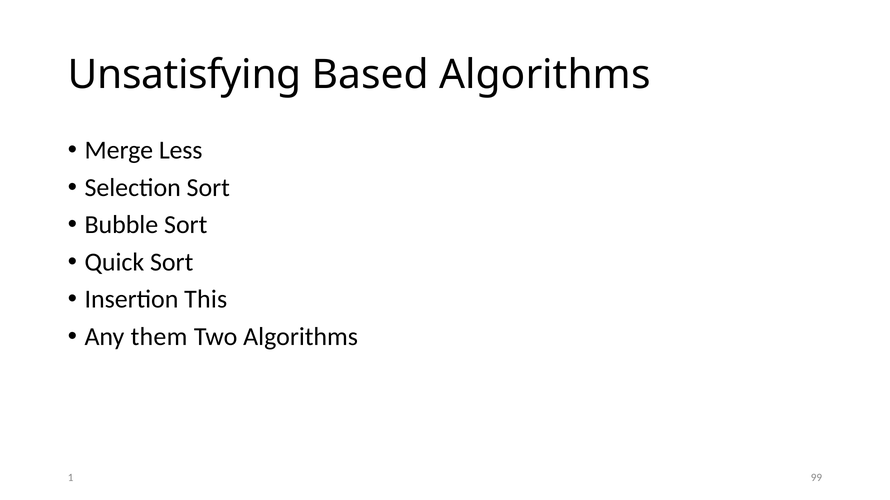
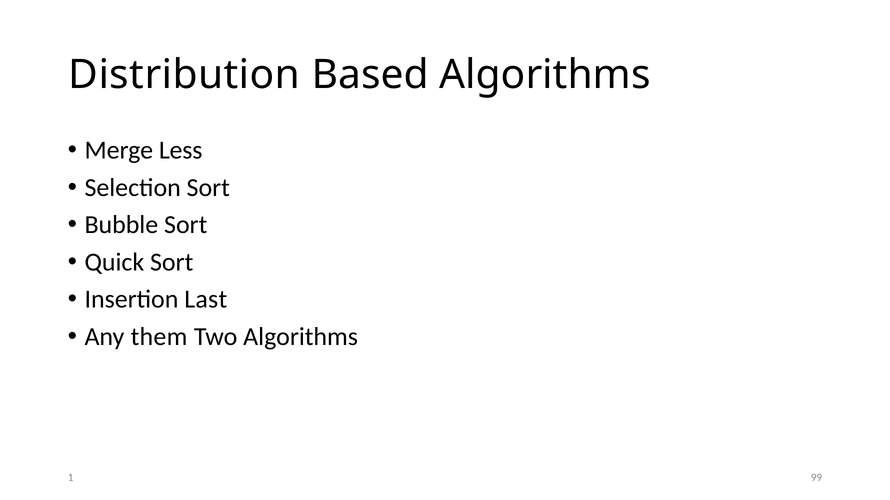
Unsatisfying: Unsatisfying -> Distribution
This: This -> Last
